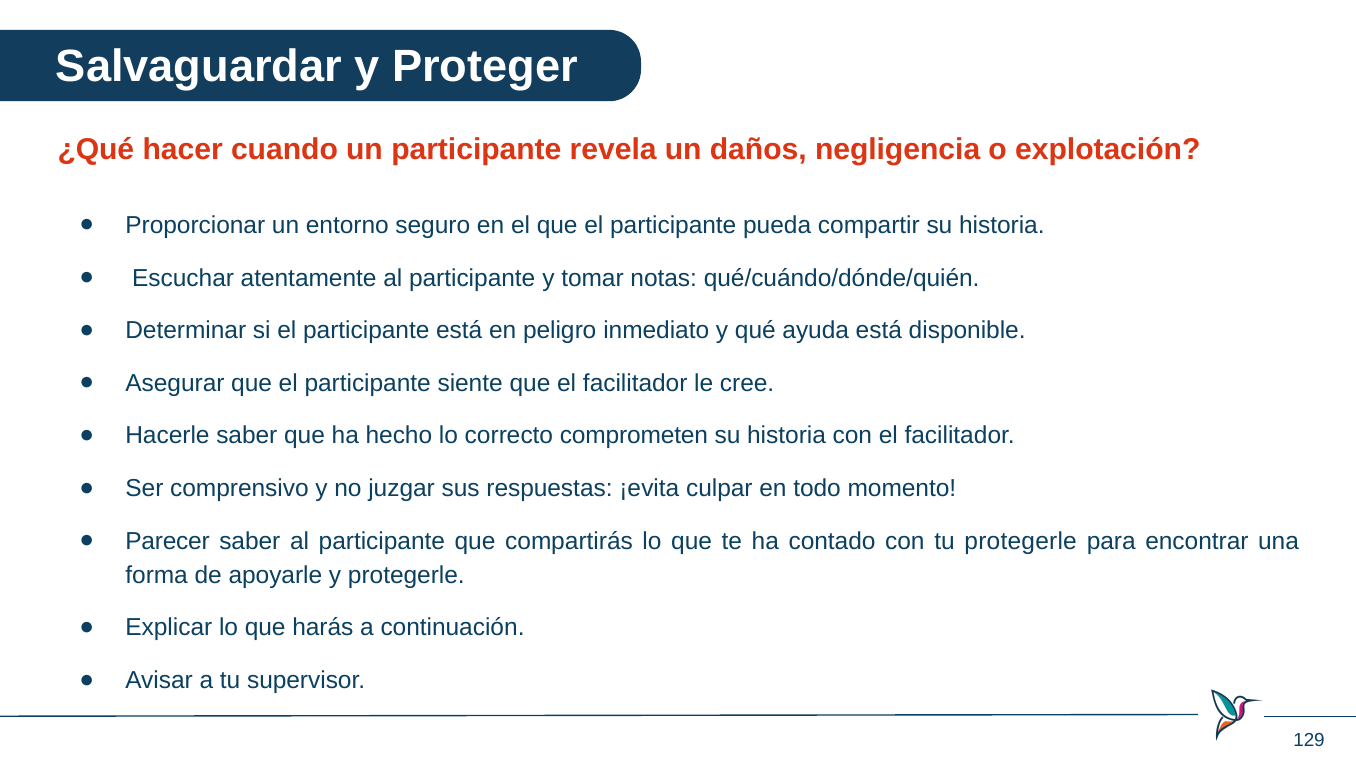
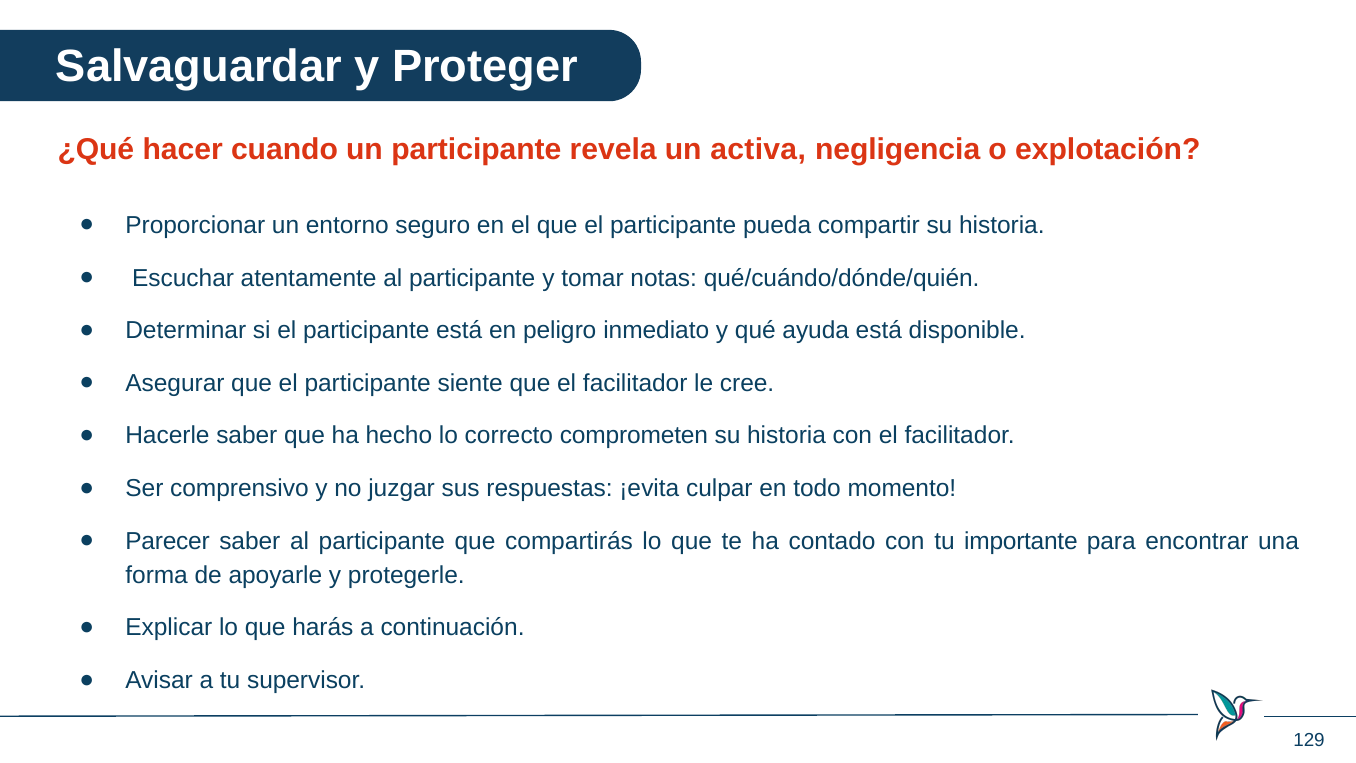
daños: daños -> activa
tu protegerle: protegerle -> importante
